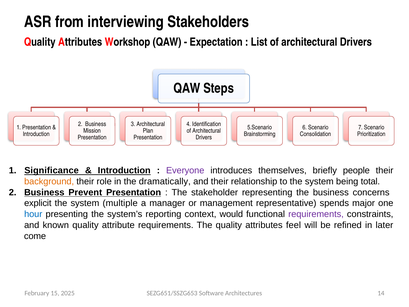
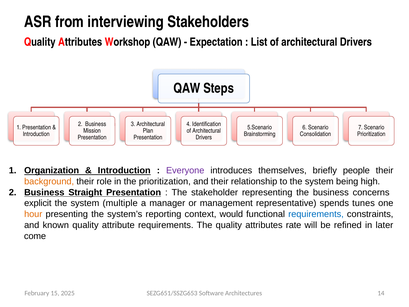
Significance: Significance -> Organization
the dramatically: dramatically -> prioritization
total: total -> high
Prevent: Prevent -> Straight
major: major -> tunes
hour colour: blue -> orange
requirements at (316, 214) colour: purple -> blue
feel: feel -> rate
